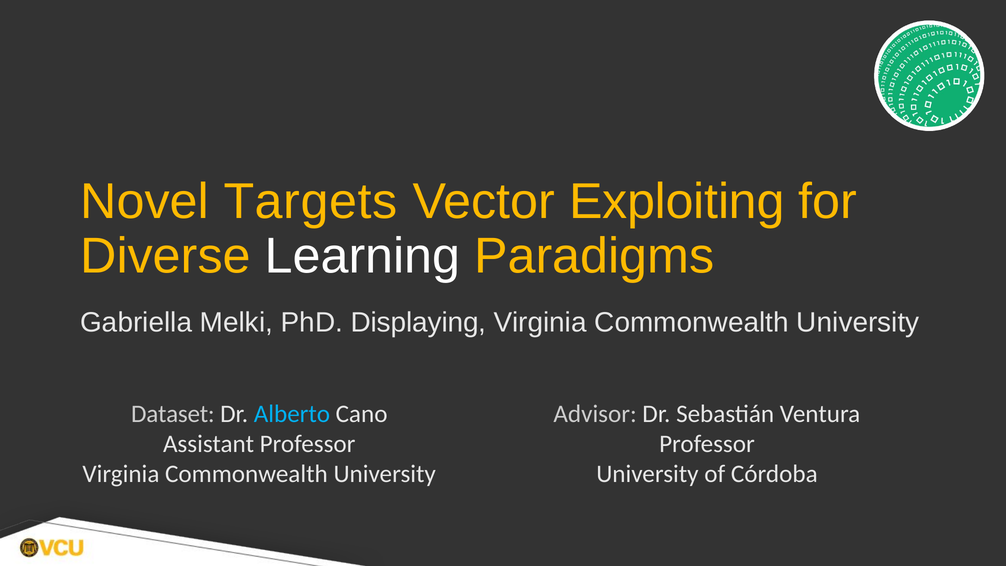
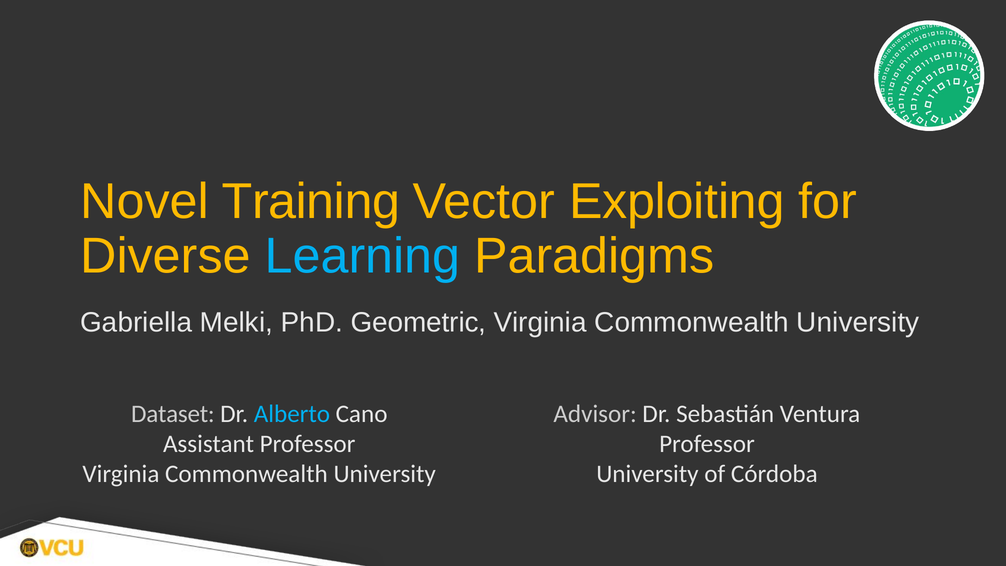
Targets: Targets -> Training
Learning colour: white -> light blue
Displaying: Displaying -> Geometric
